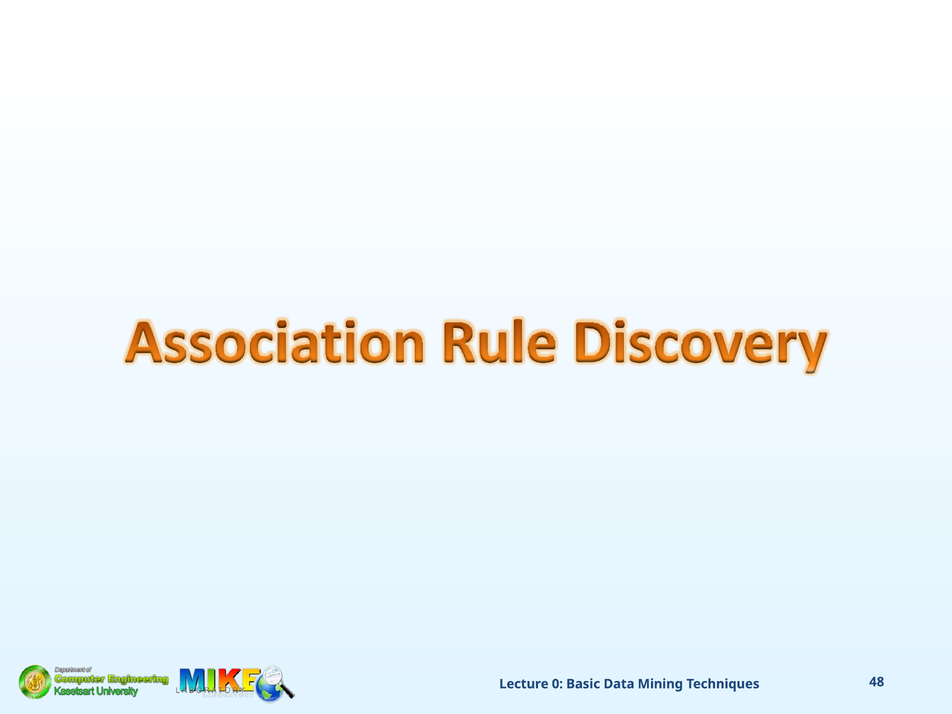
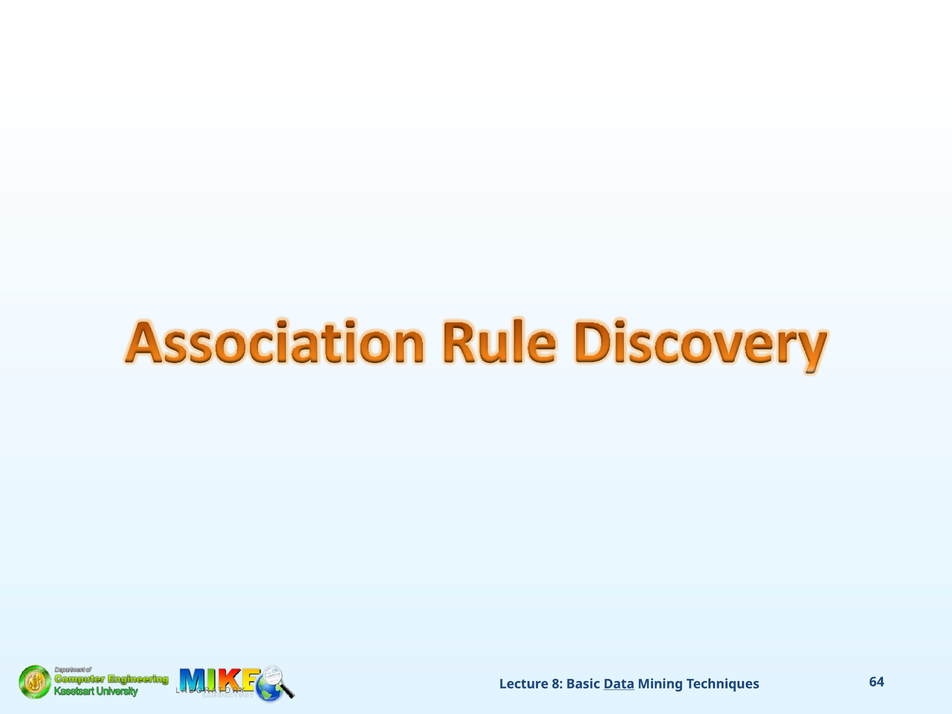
0: 0 -> 8
Data underline: none -> present
48: 48 -> 64
